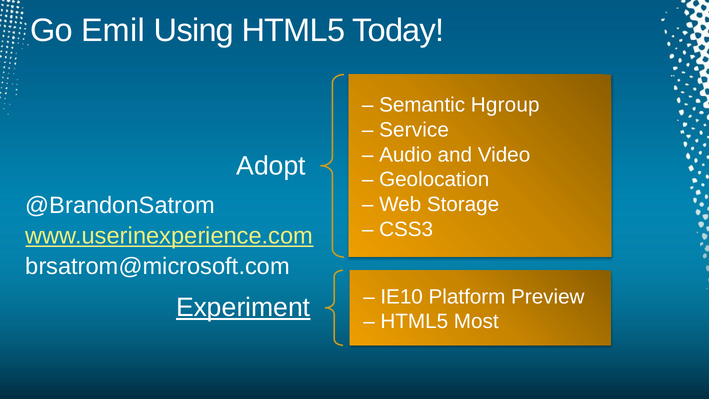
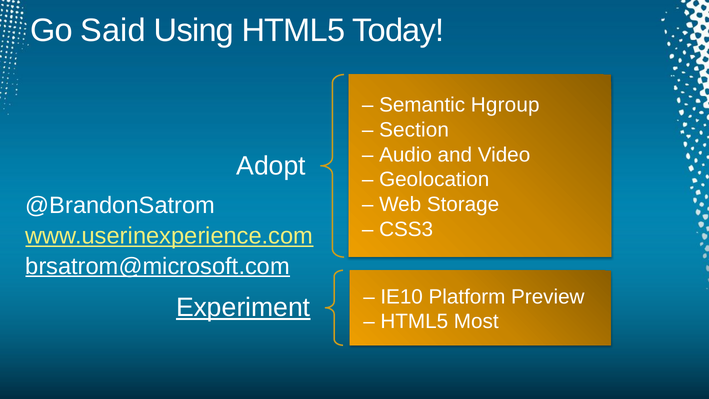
Emil: Emil -> Said
Service: Service -> Section
brsatrom@microsoft.com underline: none -> present
